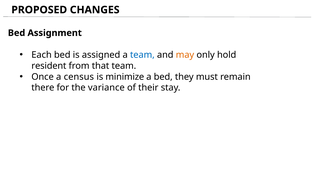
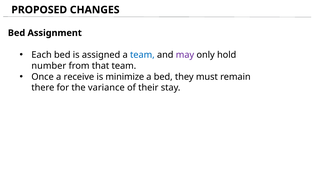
may colour: orange -> purple
resident: resident -> number
census: census -> receive
